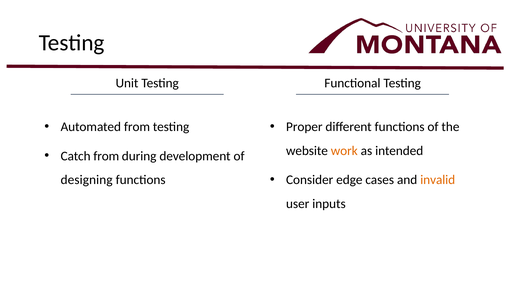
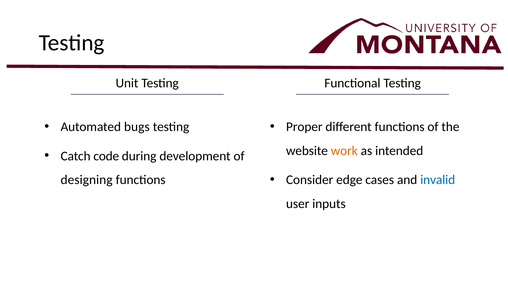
Automated from: from -> bugs
Catch from: from -> code
invalid colour: orange -> blue
